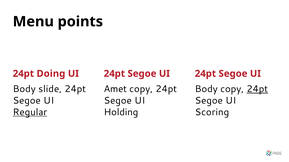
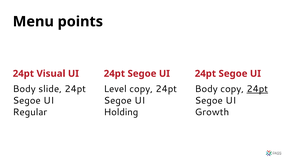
Doing: Doing -> Visual
Amet: Amet -> Level
Regular underline: present -> none
Scoring: Scoring -> Growth
